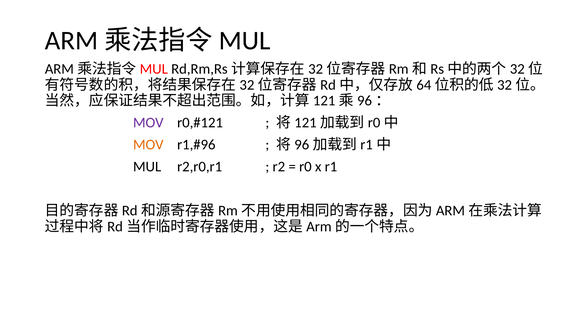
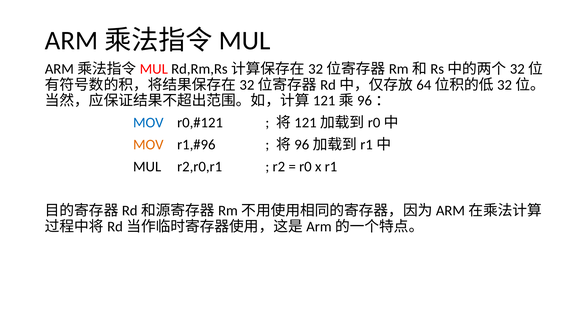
MOV at (148, 123) colour: purple -> blue
